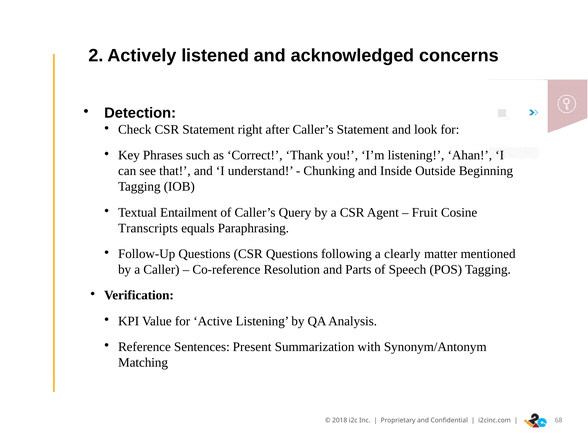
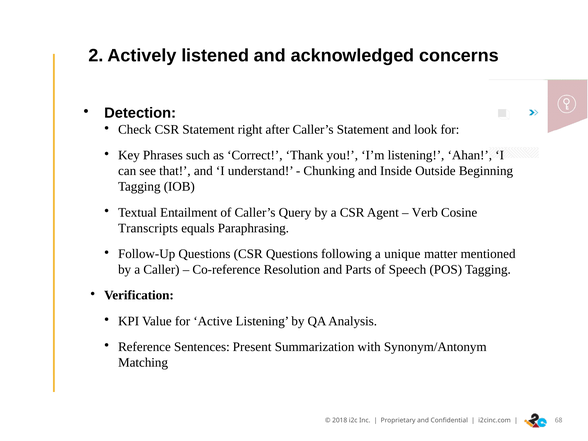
Fruit: Fruit -> Verb
clearly: clearly -> unique
